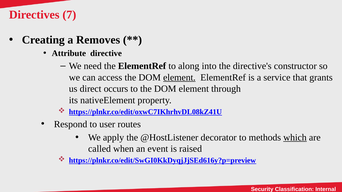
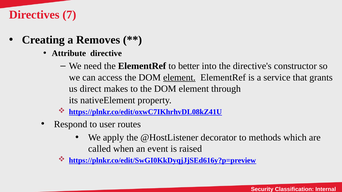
along: along -> better
occurs: occurs -> makes
which underline: present -> none
